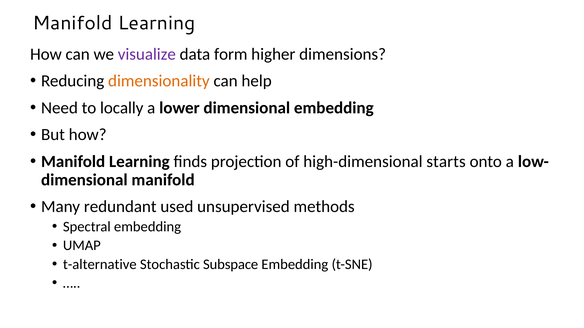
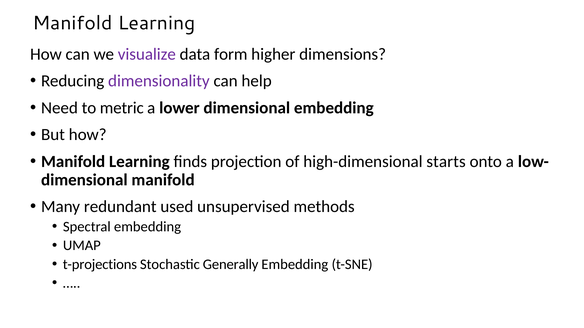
dimensionality colour: orange -> purple
locally: locally -> metric
t-alternative: t-alternative -> t-projections
Subspace: Subspace -> Generally
